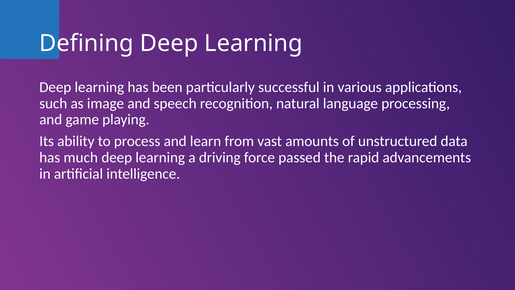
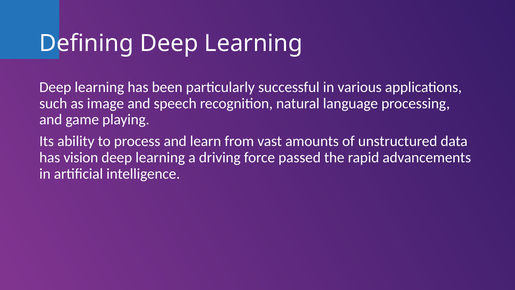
much: much -> vision
